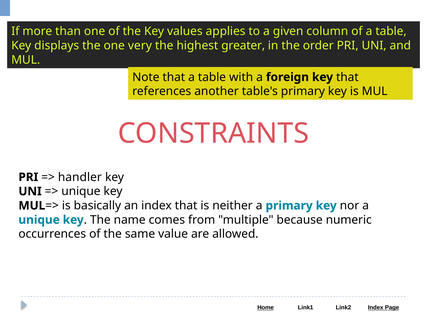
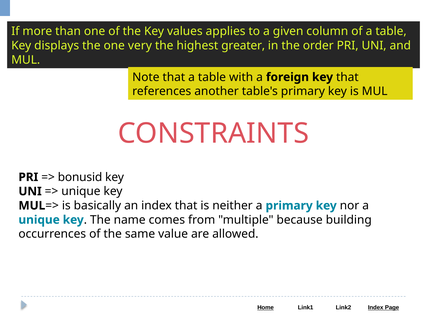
handler: handler -> bonusid
numeric: numeric -> building
